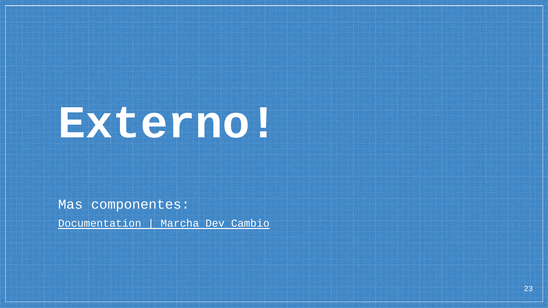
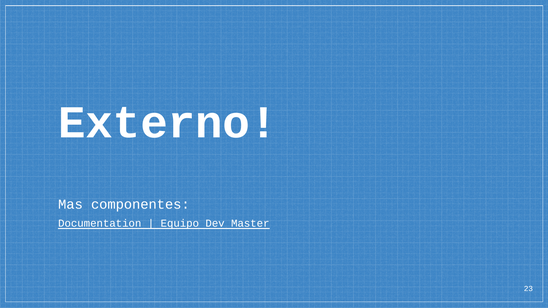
Marcha: Marcha -> Equipo
Cambio: Cambio -> Master
